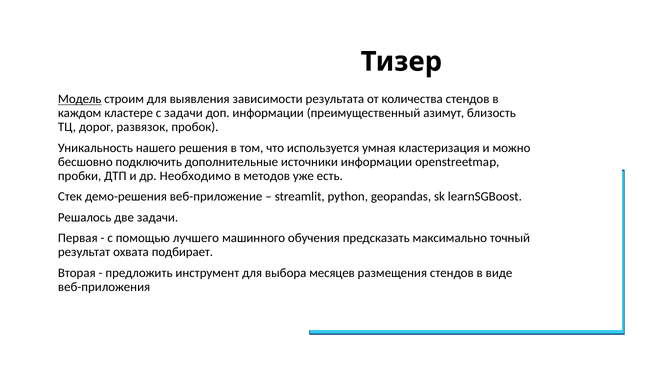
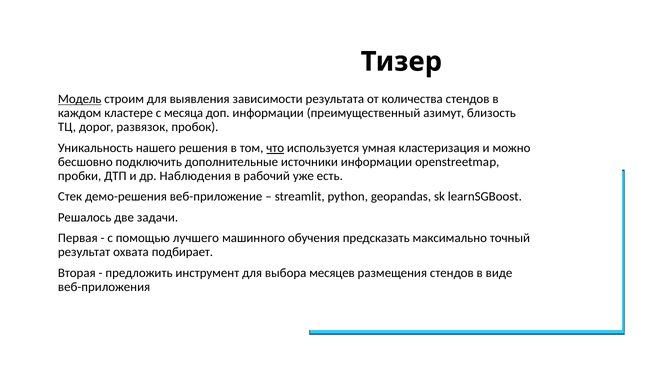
с задачи: задачи -> месяца
что underline: none -> present
Необходимо: Необходимо -> Наблюдения
методов: методов -> рабочий
